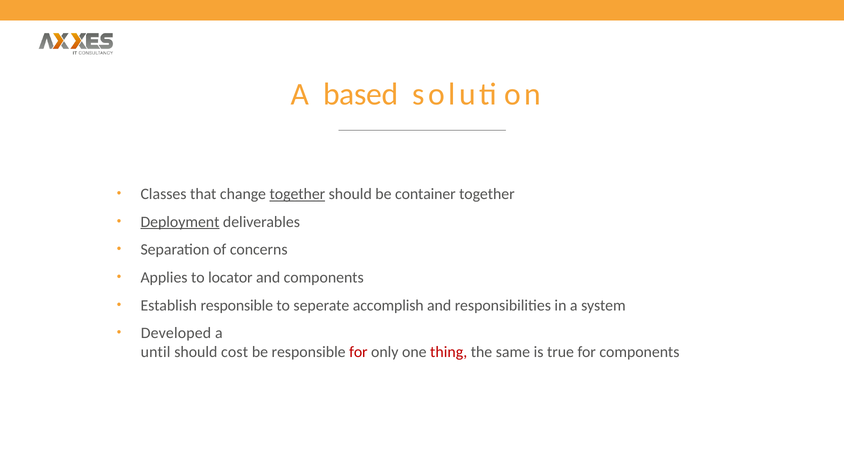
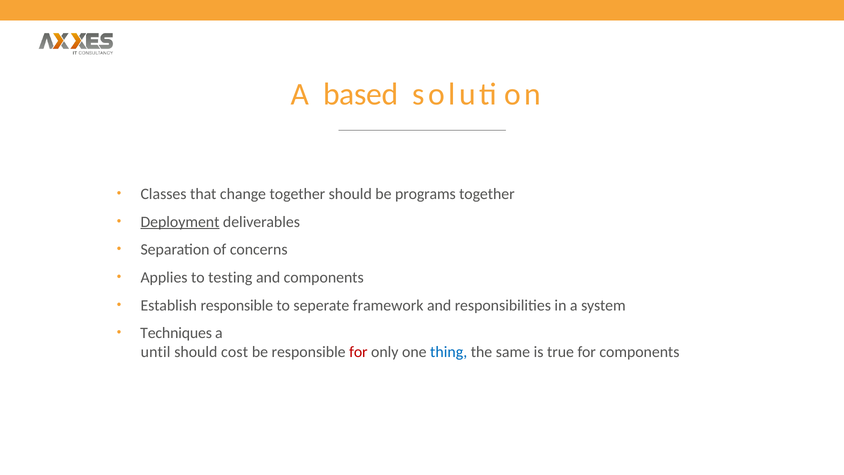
together at (297, 194) underline: present -> none
container: container -> programs
locator: locator -> testing
accomplish: accomplish -> framework
Developed: Developed -> Techniques
thing colour: red -> blue
